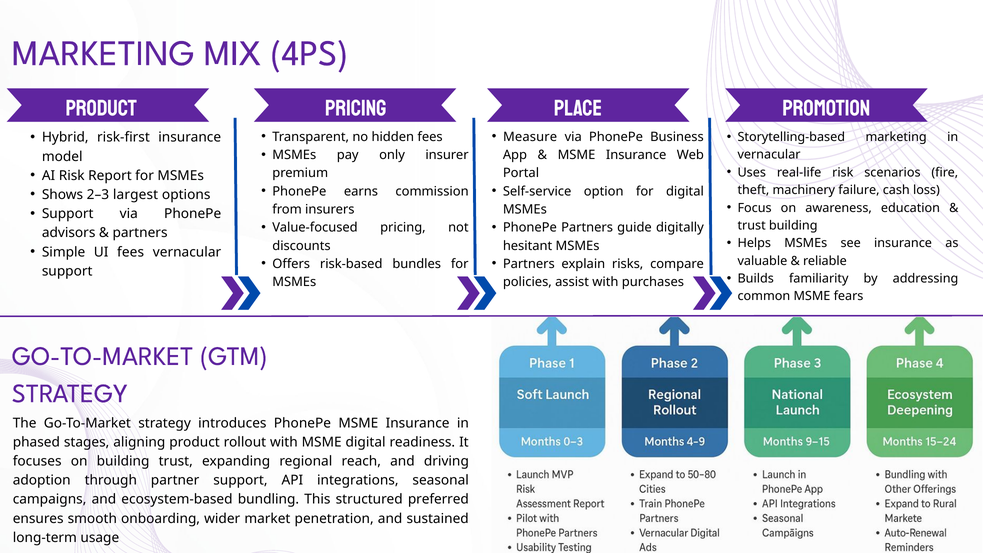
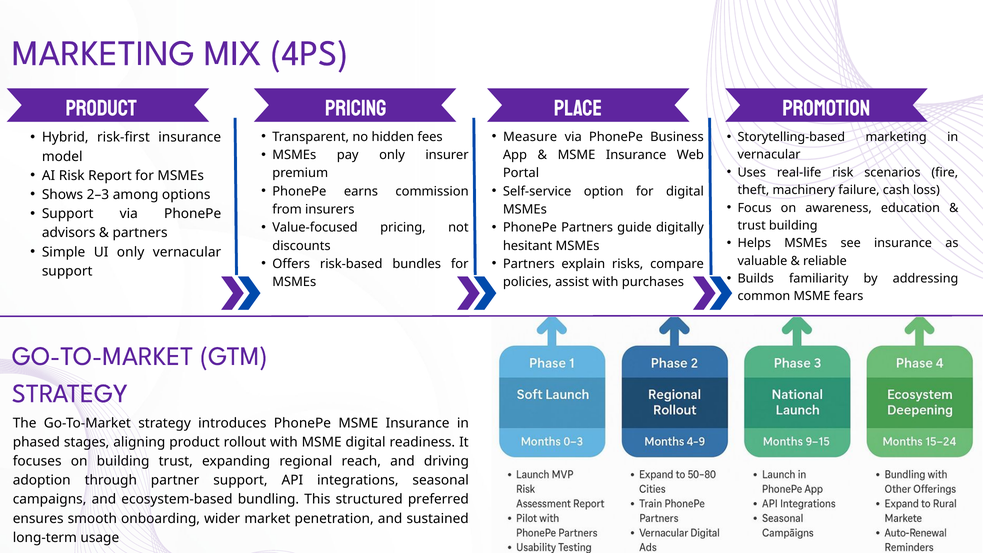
largest: largest -> among
UI fees: fees -> only
